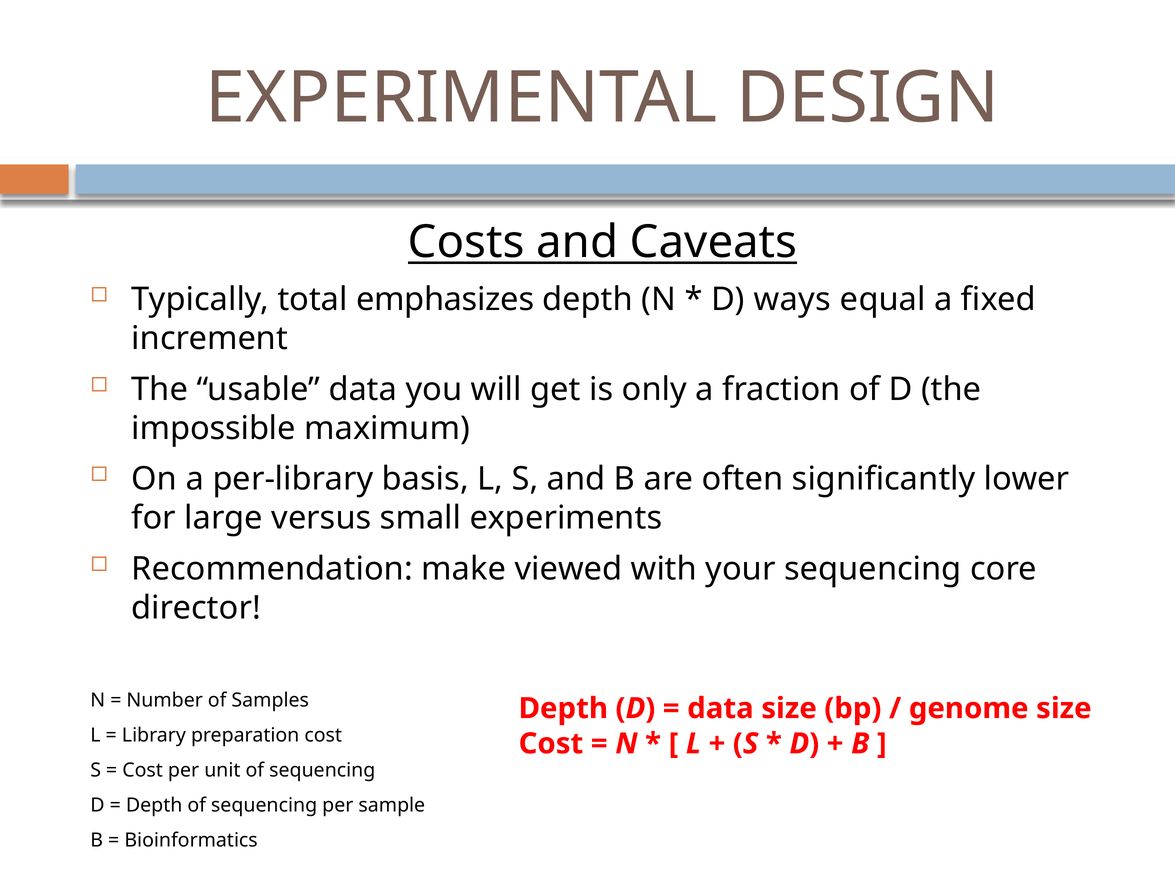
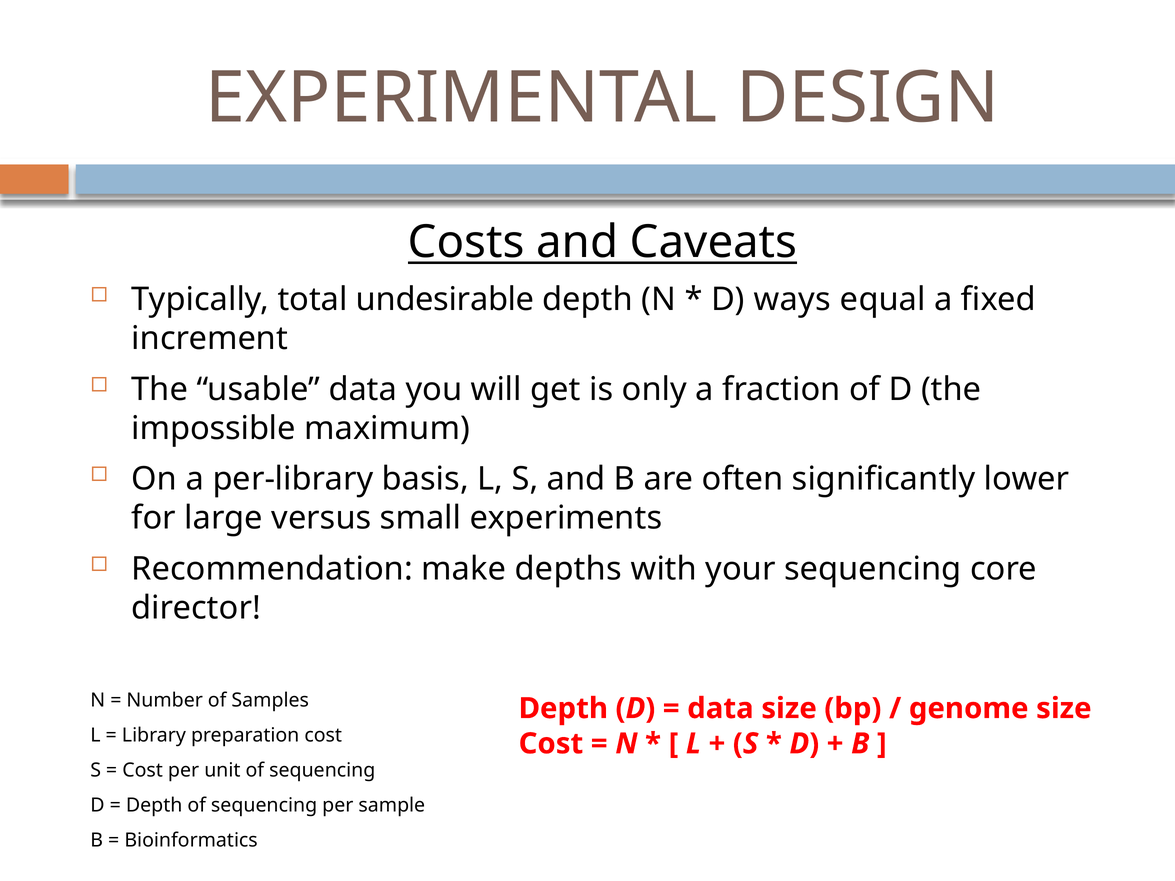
emphasizes: emphasizes -> undesirable
viewed: viewed -> depths
